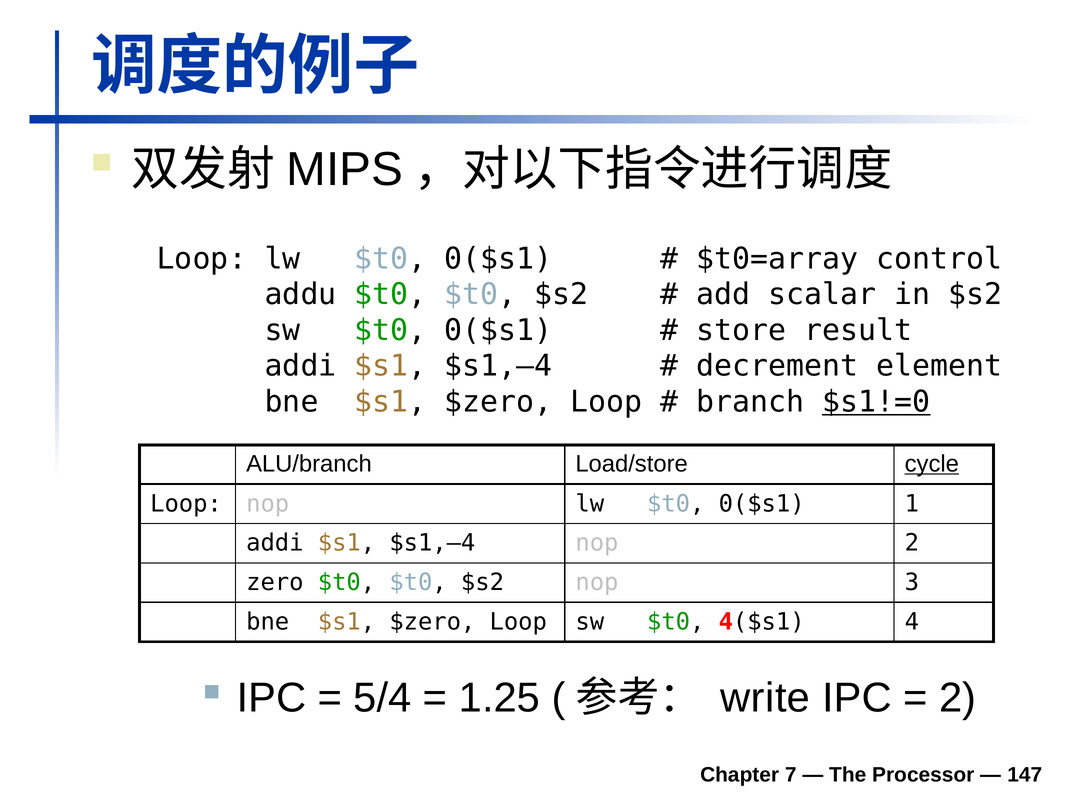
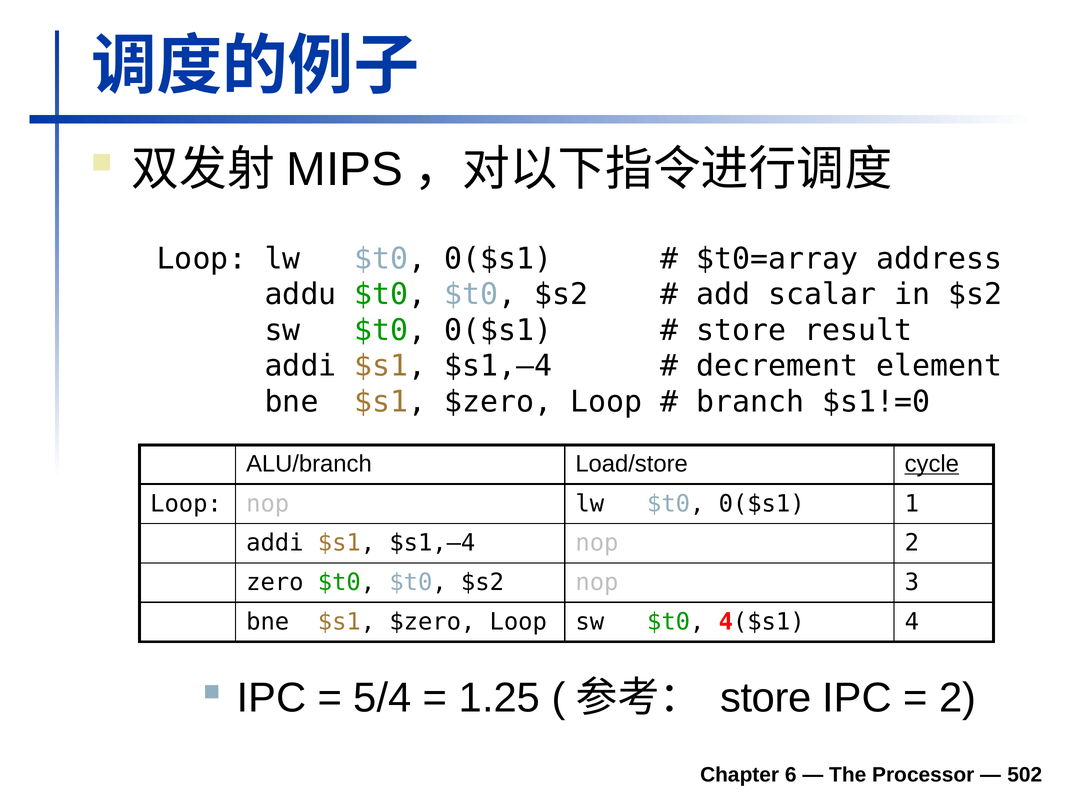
control: control -> address
$s1!=0 underline: present -> none
write at (765, 698): write -> store
7: 7 -> 6
147: 147 -> 502
